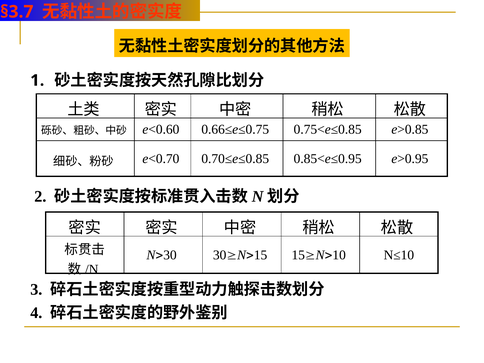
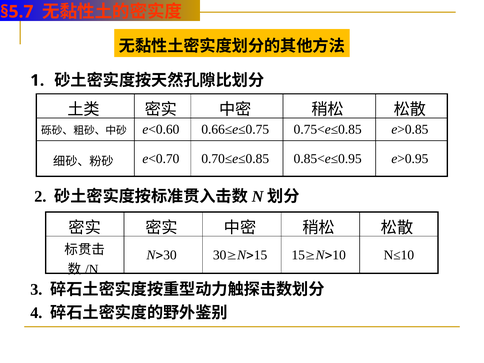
§3.7: §3.7 -> §5.7
